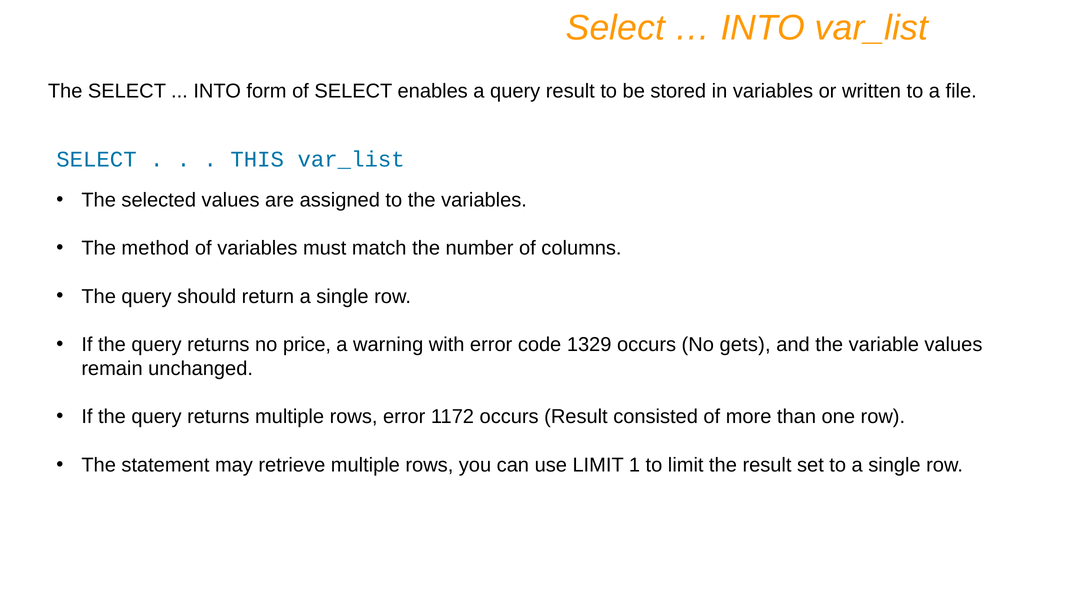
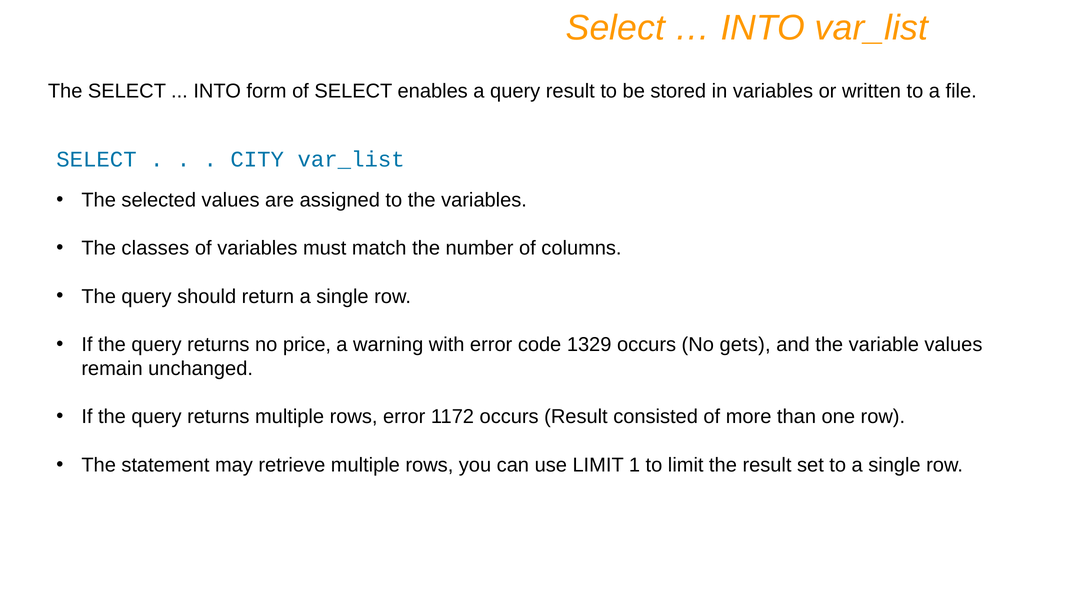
THIS: THIS -> CITY
method: method -> classes
